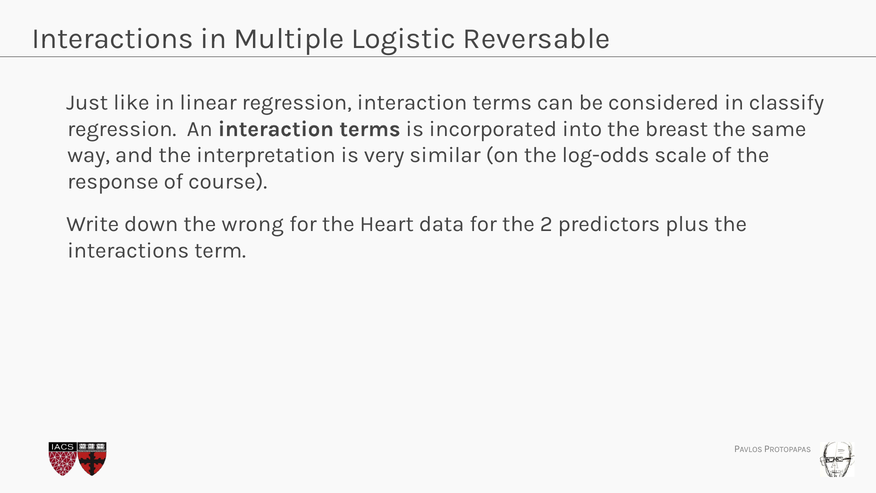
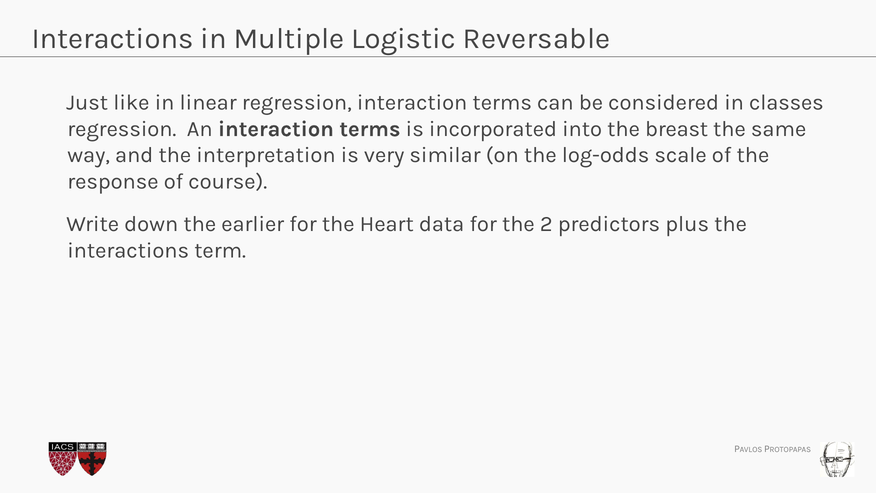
classify: classify -> classes
wrong: wrong -> earlier
